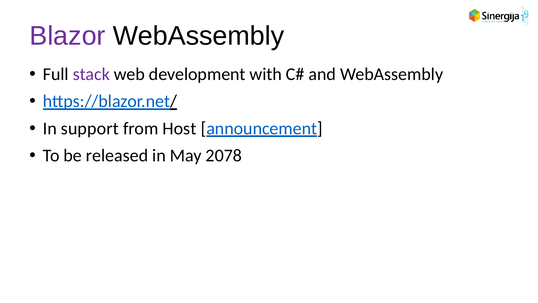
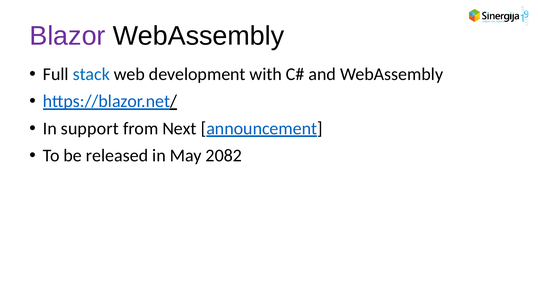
stack colour: purple -> blue
Host: Host -> Next
2078: 2078 -> 2082
